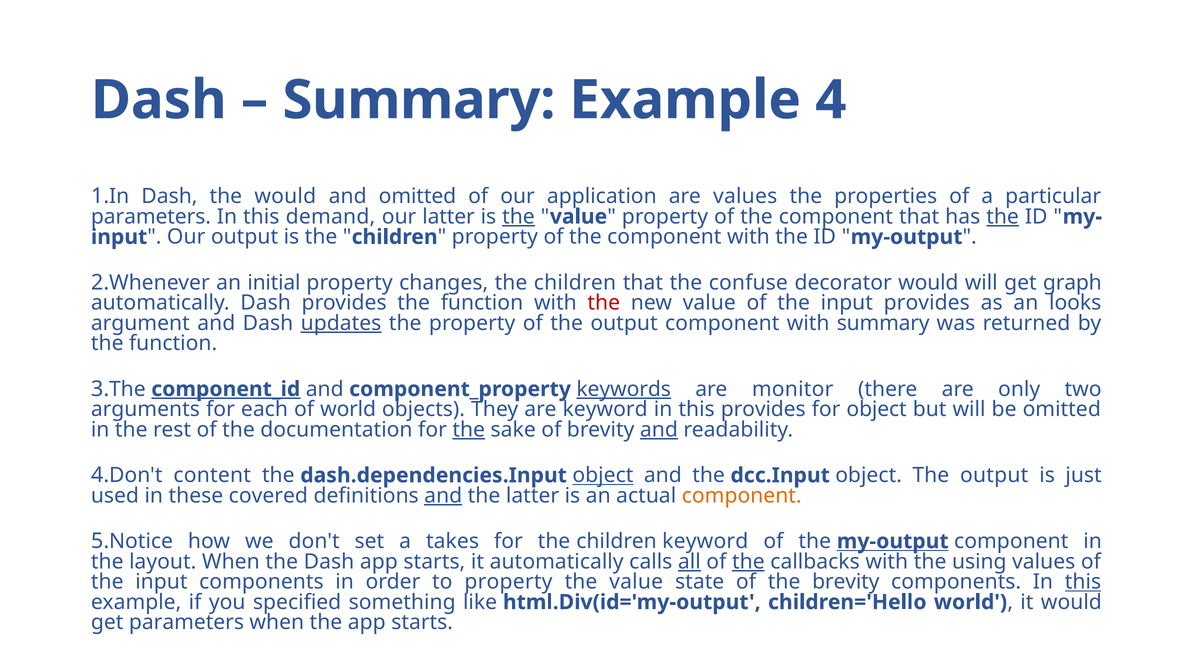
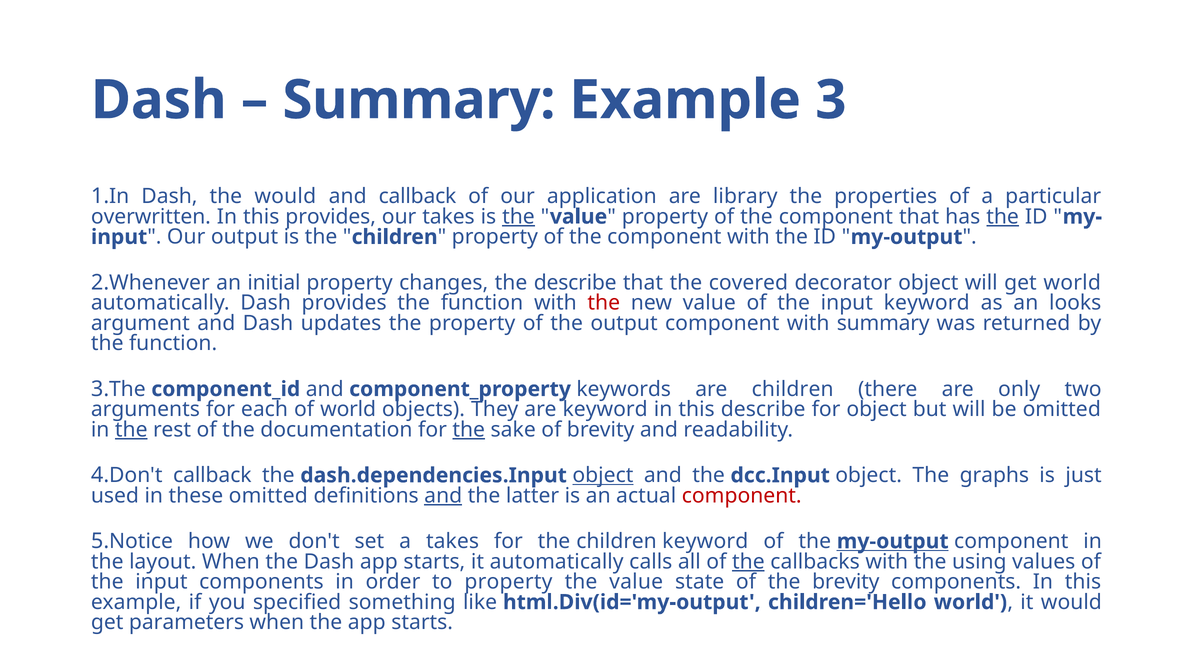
4: 4 -> 3
and omitted: omitted -> callback
are values: values -> library
parameters at (151, 217): parameters -> overwritten
this demand: demand -> provides
our latter: latter -> takes
changes the children: children -> describe
confuse: confuse -> covered
decorator would: would -> object
get graph: graph -> world
input provides: provides -> keyword
updates underline: present -> none
component_id underline: present -> none
keywords underline: present -> none
are monitor: monitor -> children
this provides: provides -> describe
the at (131, 430) underline: none -> present
and at (659, 430) underline: present -> none
content at (212, 475): content -> callback
object The output: output -> graphs
these covered: covered -> omitted
component at (742, 496) colour: orange -> red
all underline: present -> none
this at (1083, 582) underline: present -> none
